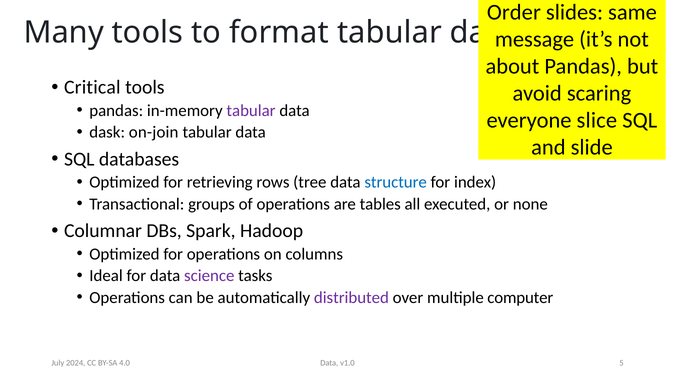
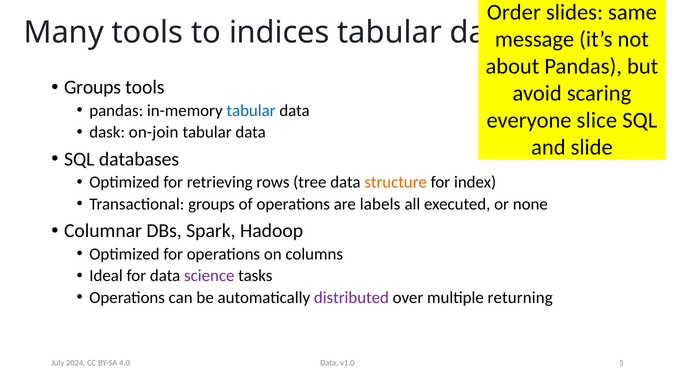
format: format -> indices
Critical at (92, 87): Critical -> Groups
tabular at (251, 110) colour: purple -> blue
structure colour: blue -> orange
tables: tables -> labels
computer: computer -> returning
